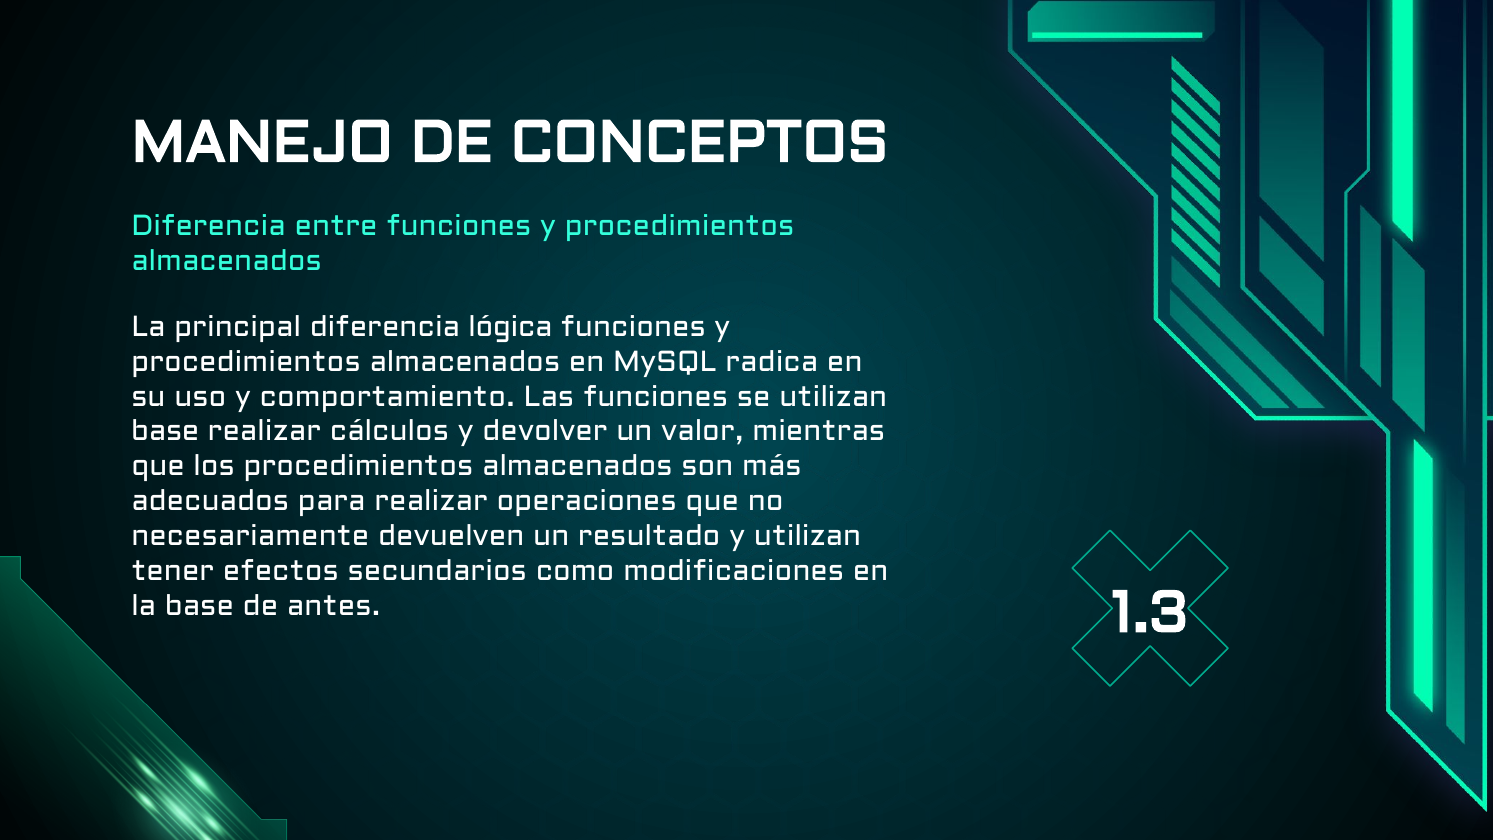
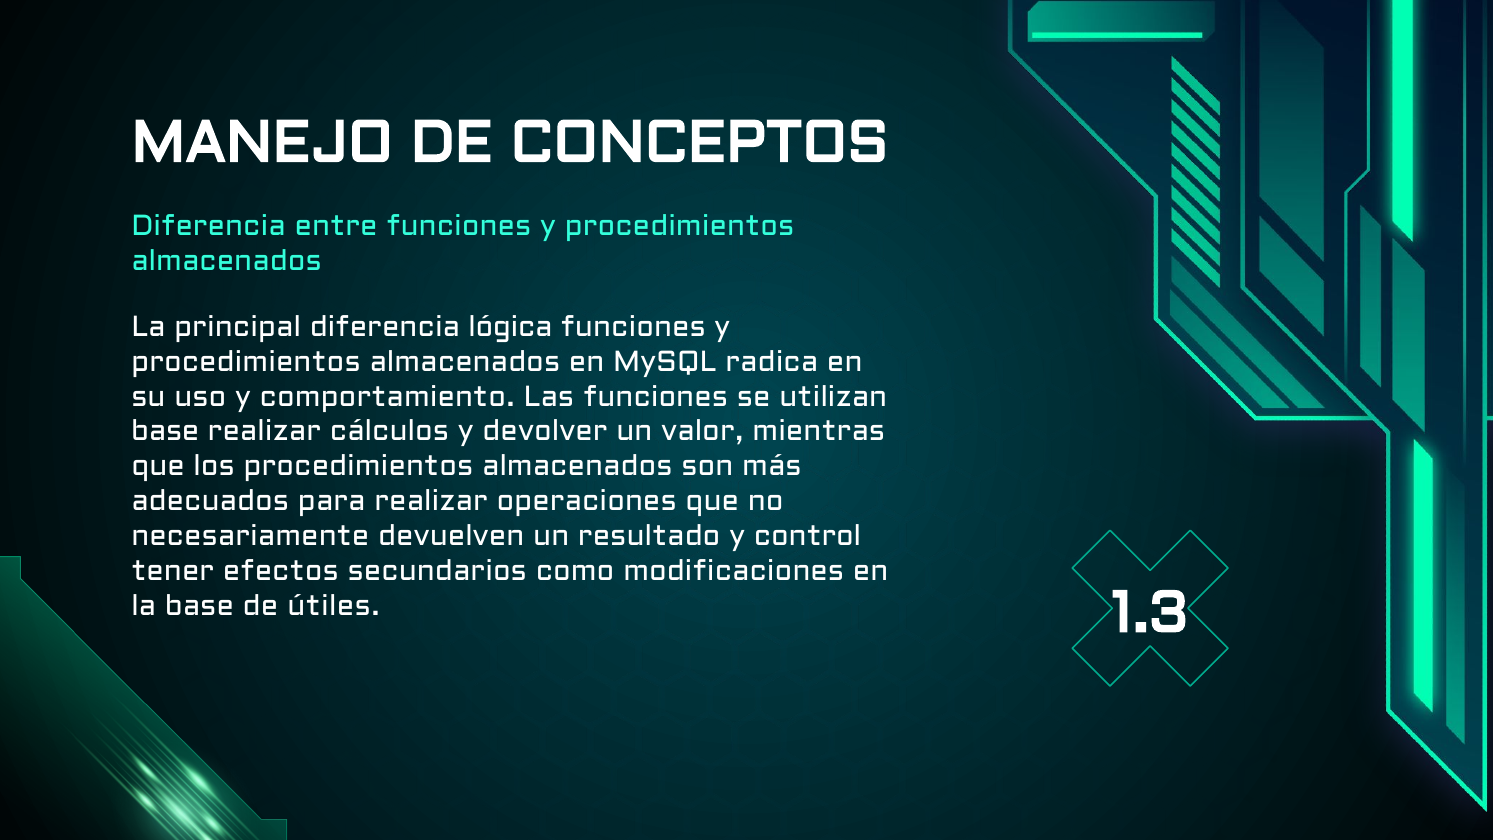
y utilizan: utilizan -> control
antes: antes -> útiles
